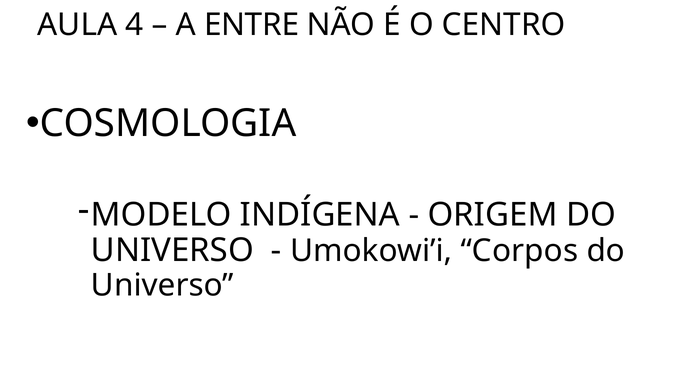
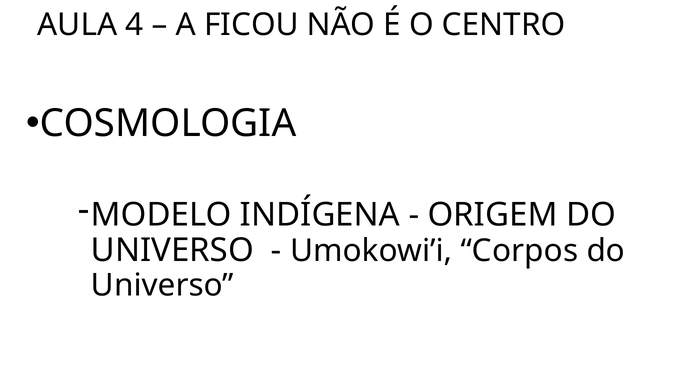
ENTRE: ENTRE -> FICOU
